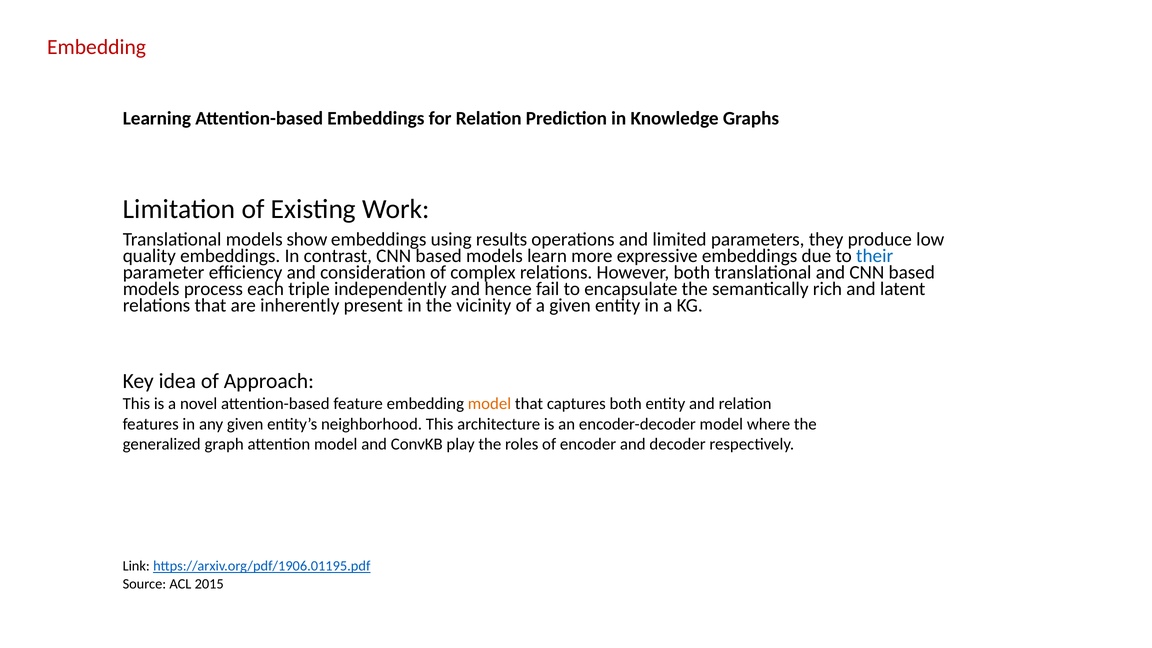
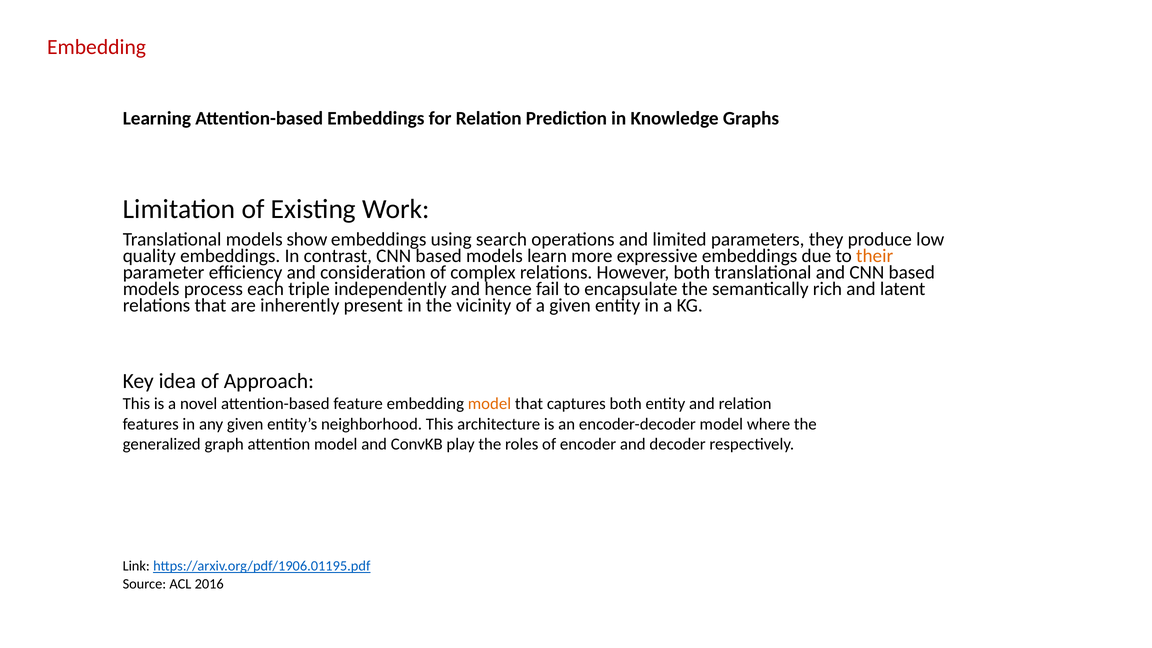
results: results -> search
their colour: blue -> orange
2015: 2015 -> 2016
